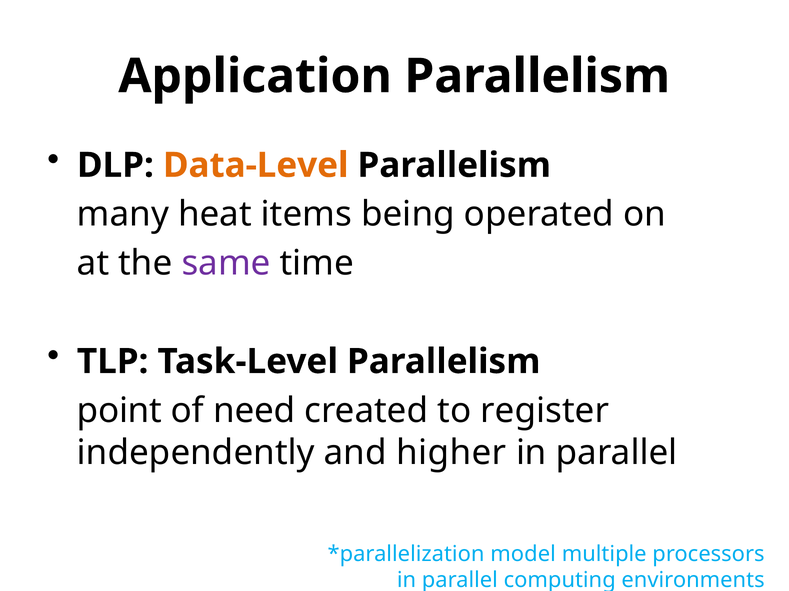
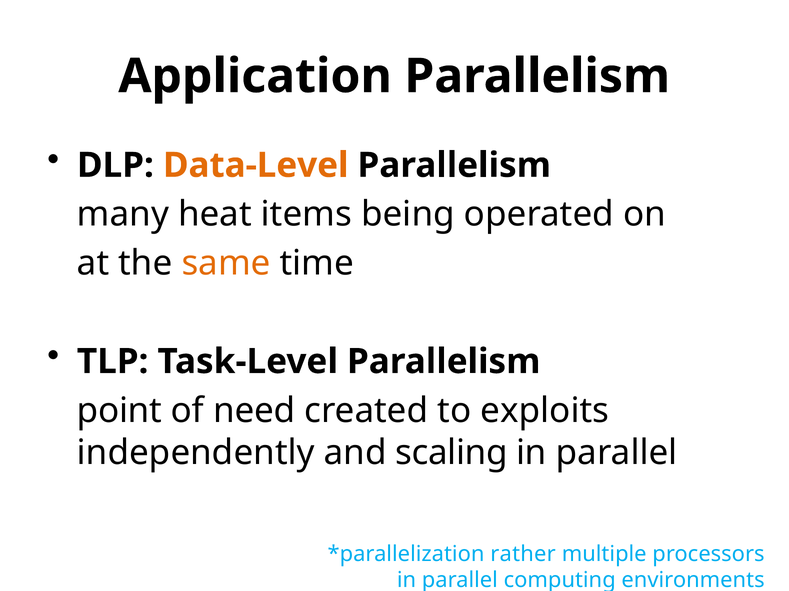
same colour: purple -> orange
register: register -> exploits
higher: higher -> scaling
model: model -> rather
